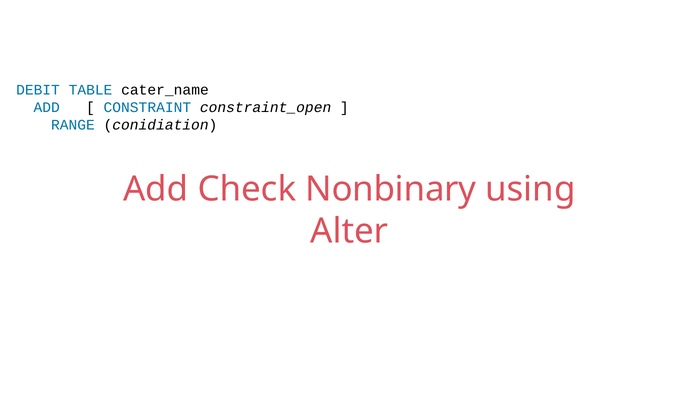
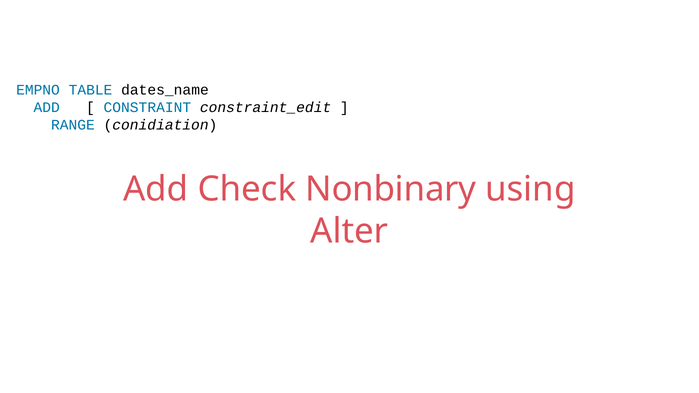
DEBIT: DEBIT -> EMPNO
cater_name: cater_name -> dates_name
constraint_open: constraint_open -> constraint_edit
